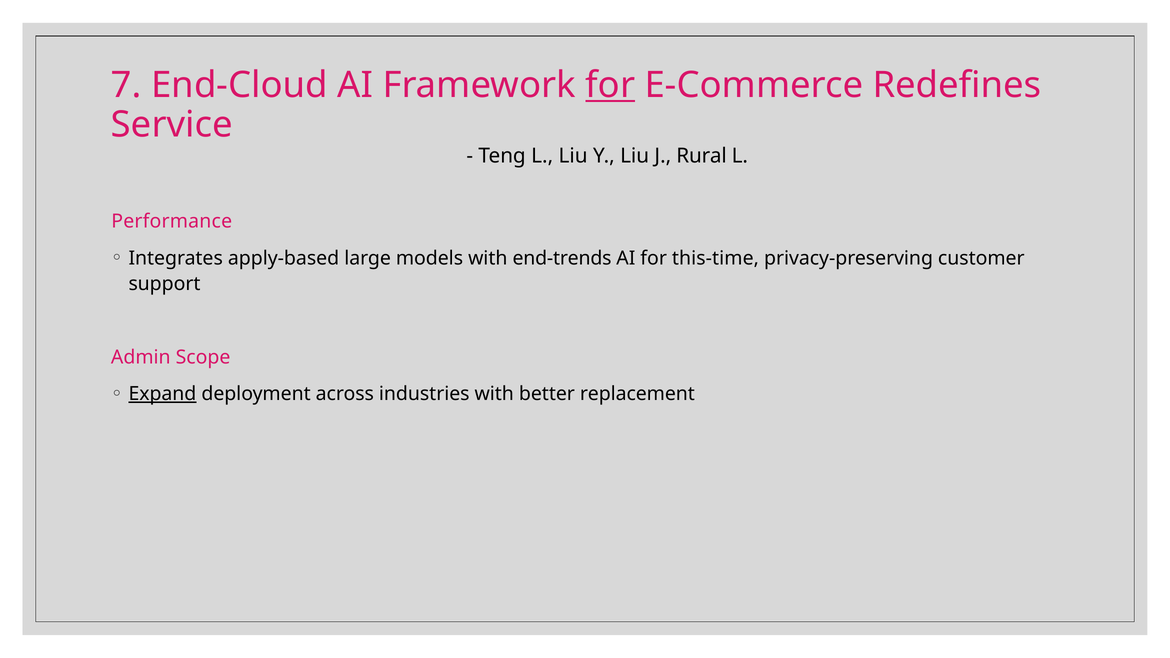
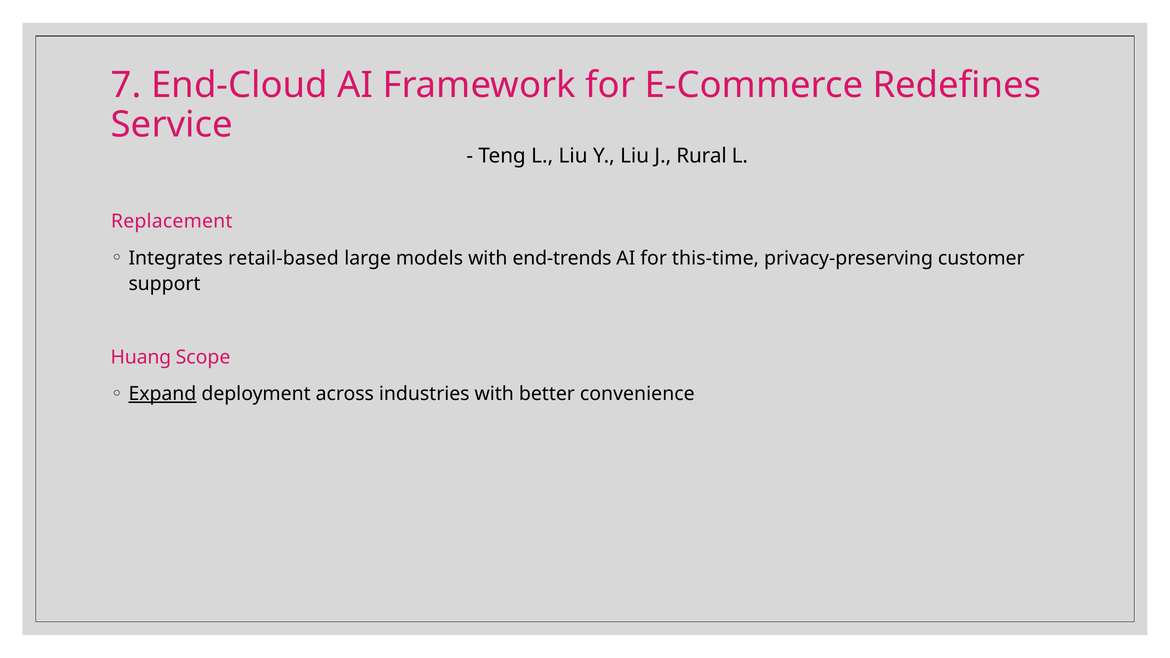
for at (610, 85) underline: present -> none
Performance: Performance -> Replacement
apply-based: apply-based -> retail-based
Admin: Admin -> Huang
replacement: replacement -> convenience
